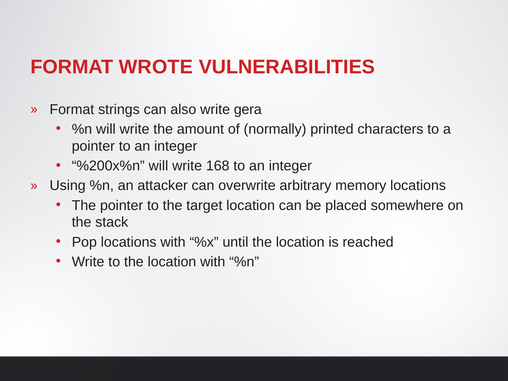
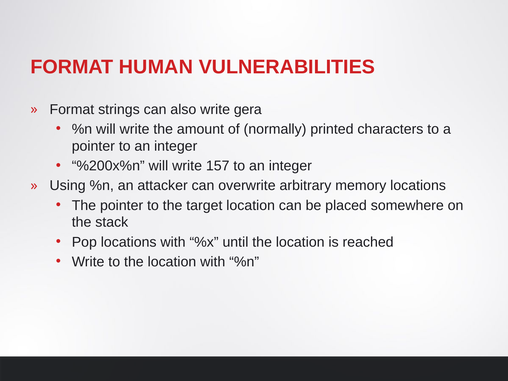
WROTE: WROTE -> HUMAN
168: 168 -> 157
